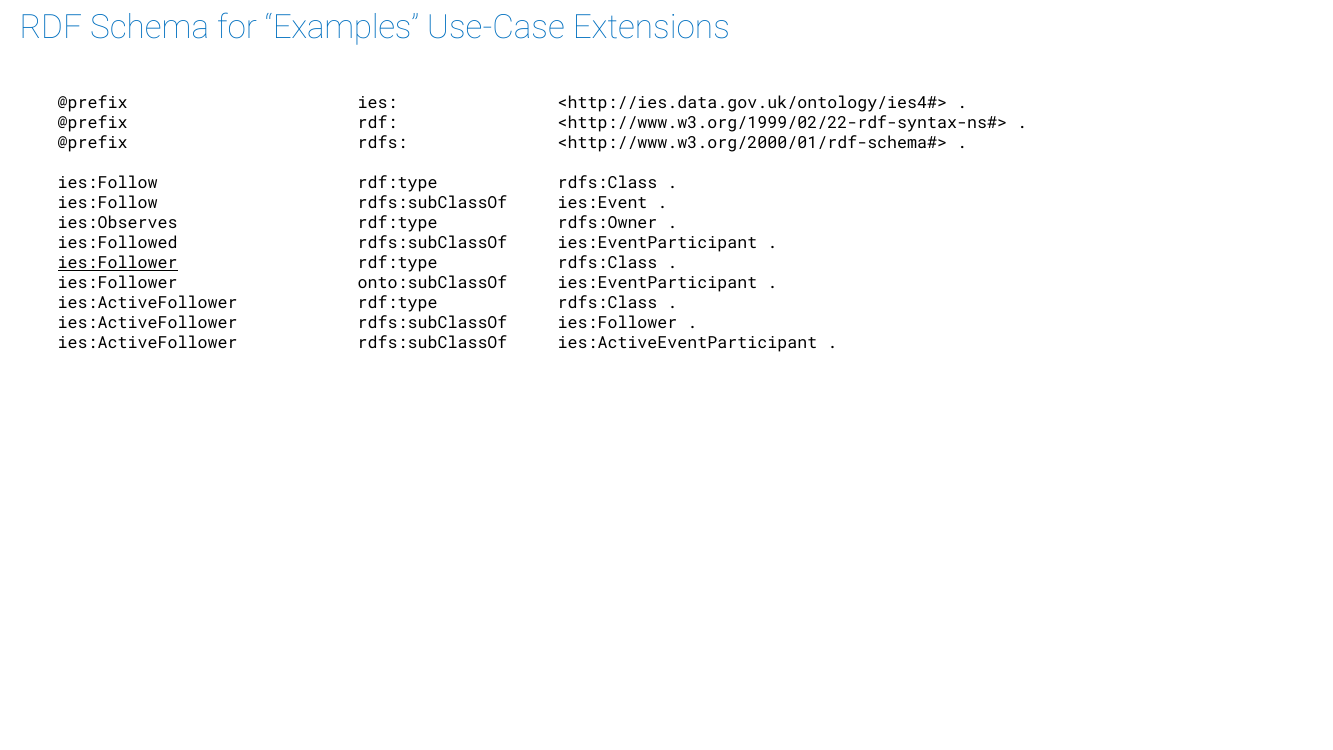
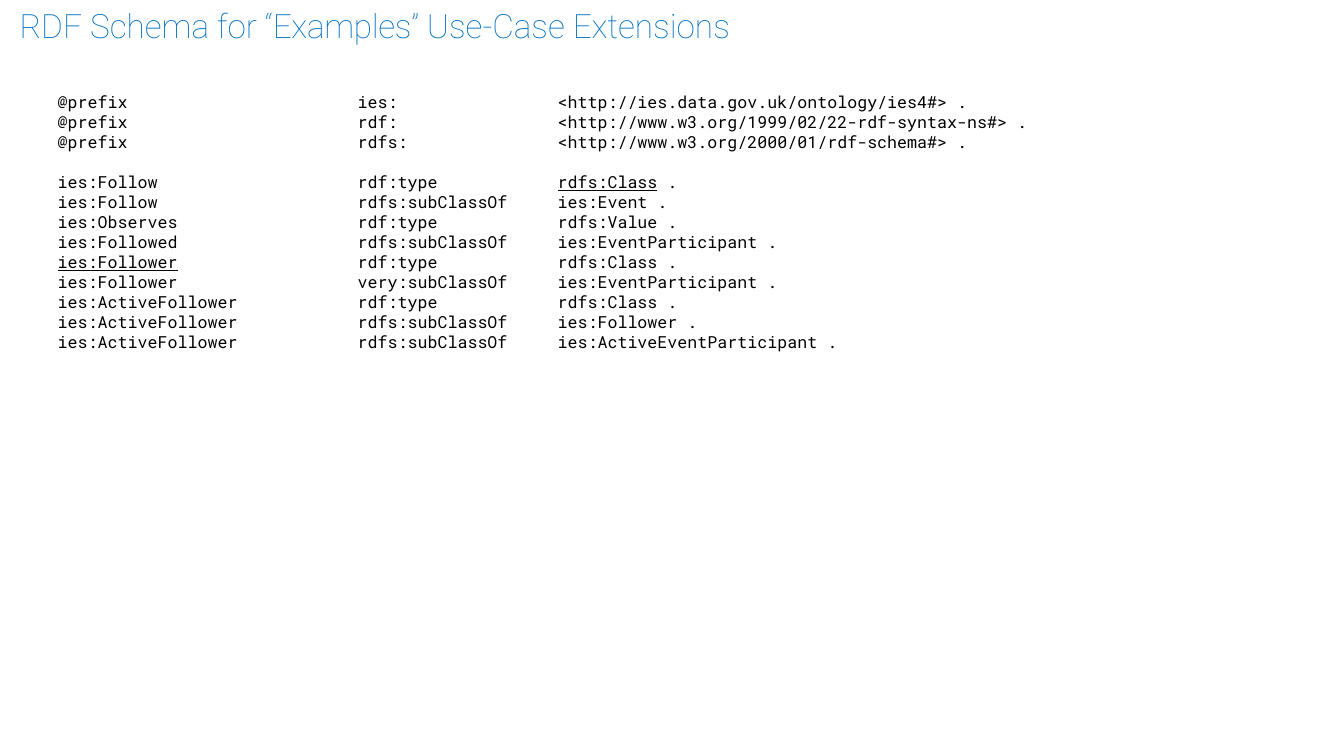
rdfs:Class at (608, 183) underline: none -> present
rdfs:Owner: rdfs:Owner -> rdfs:Value
onto:subClassOf: onto:subClassOf -> very:subClassOf
